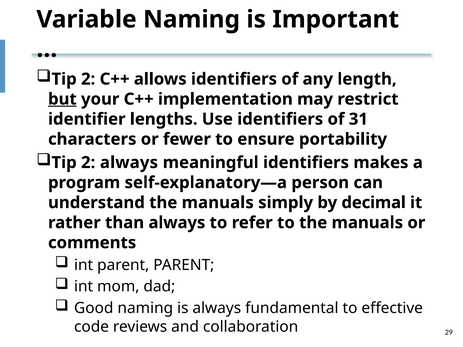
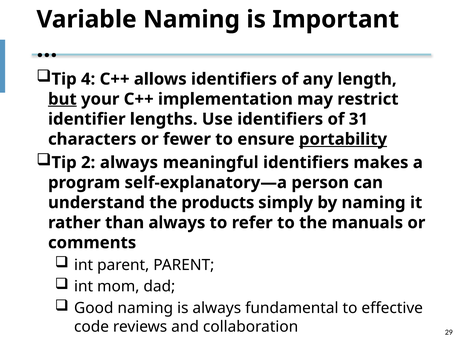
2 at (88, 79): 2 -> 4
portability underline: none -> present
understand the manuals: manuals -> products
by decimal: decimal -> naming
